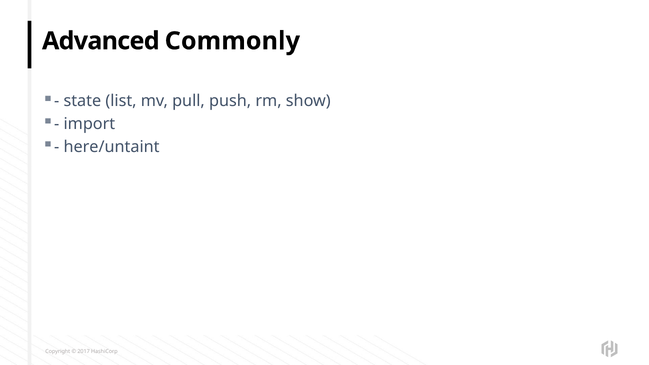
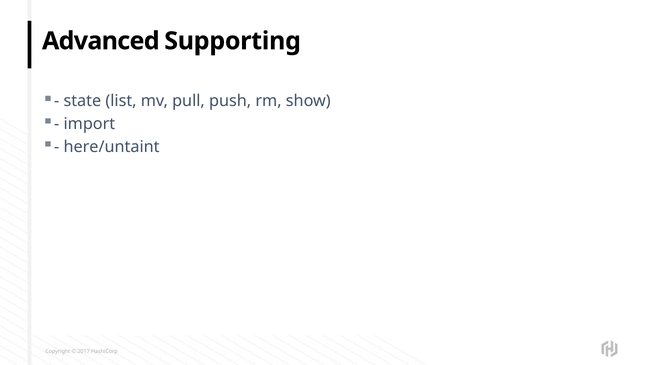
Commonly: Commonly -> Supporting
